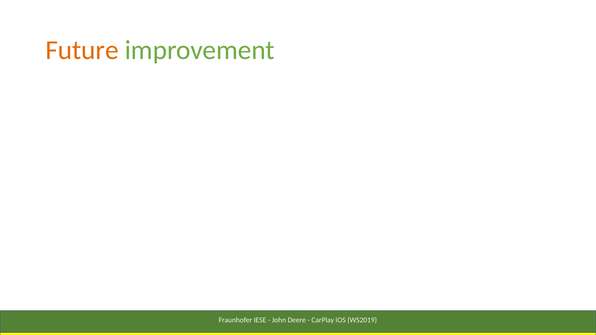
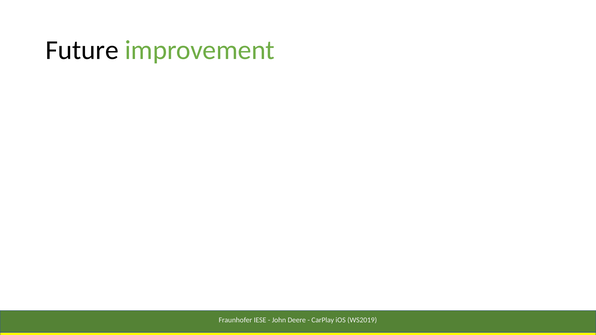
Future colour: orange -> black
